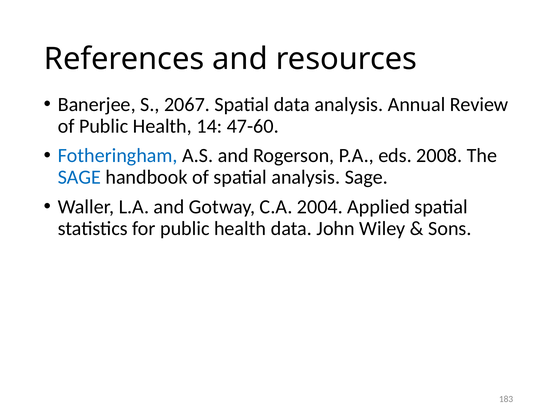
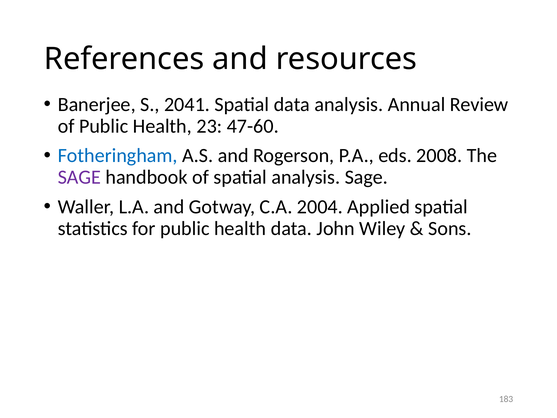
2067: 2067 -> 2041
14: 14 -> 23
SAGE at (79, 177) colour: blue -> purple
